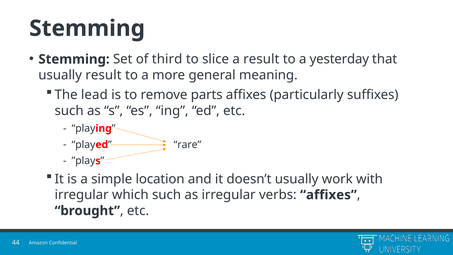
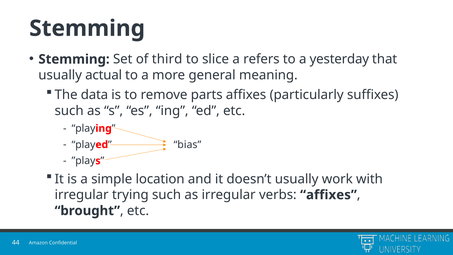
a result: result -> refers
usually result: result -> actual
lead: lead -> data
rare: rare -> bias
which: which -> trying
